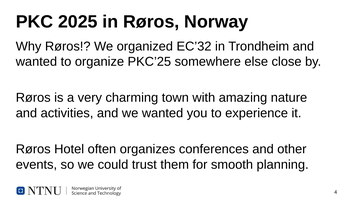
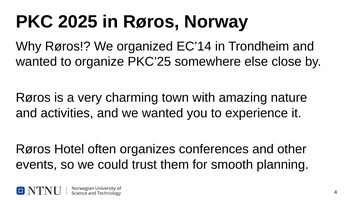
EC’32: EC’32 -> EC’14
